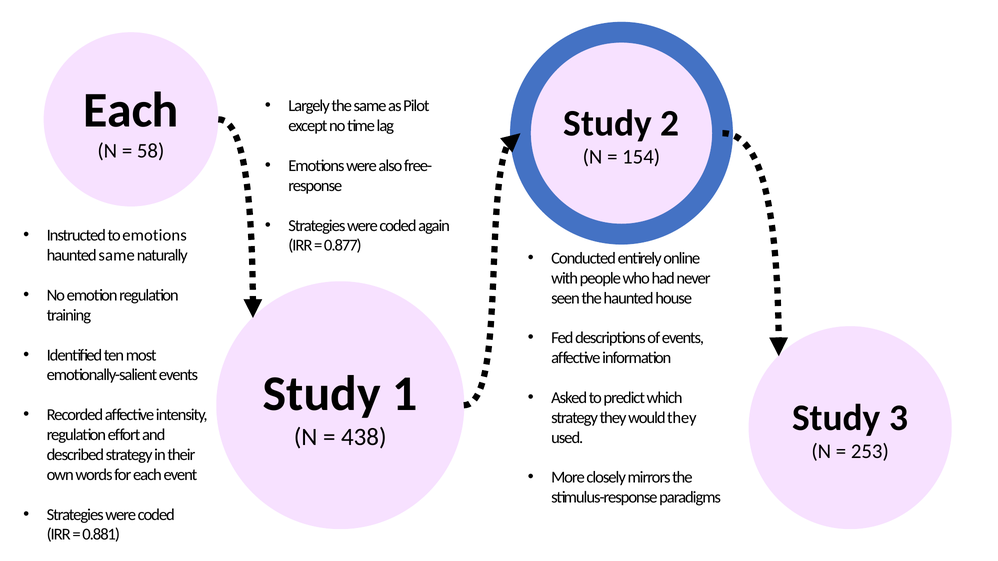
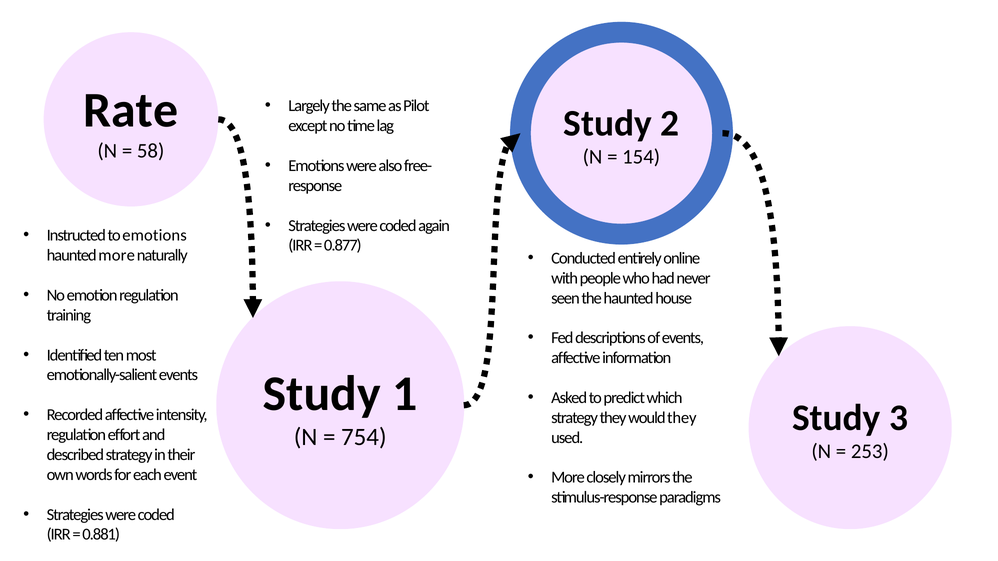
Each at (131, 110): Each -> Rate
haunted same: same -> more
438: 438 -> 754
